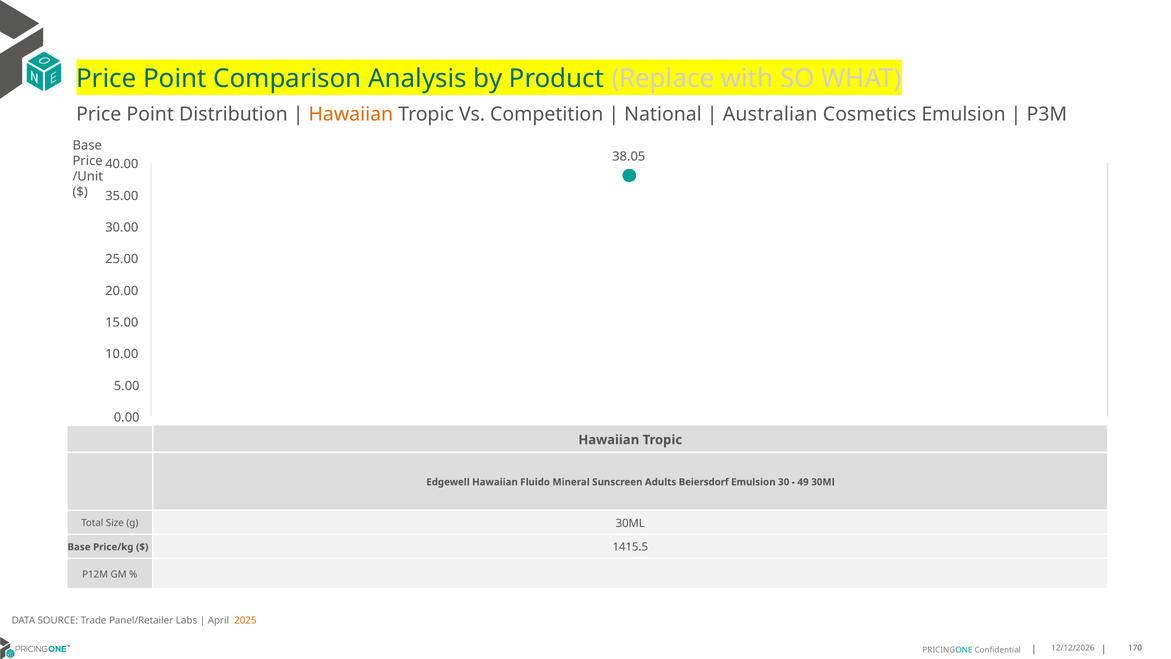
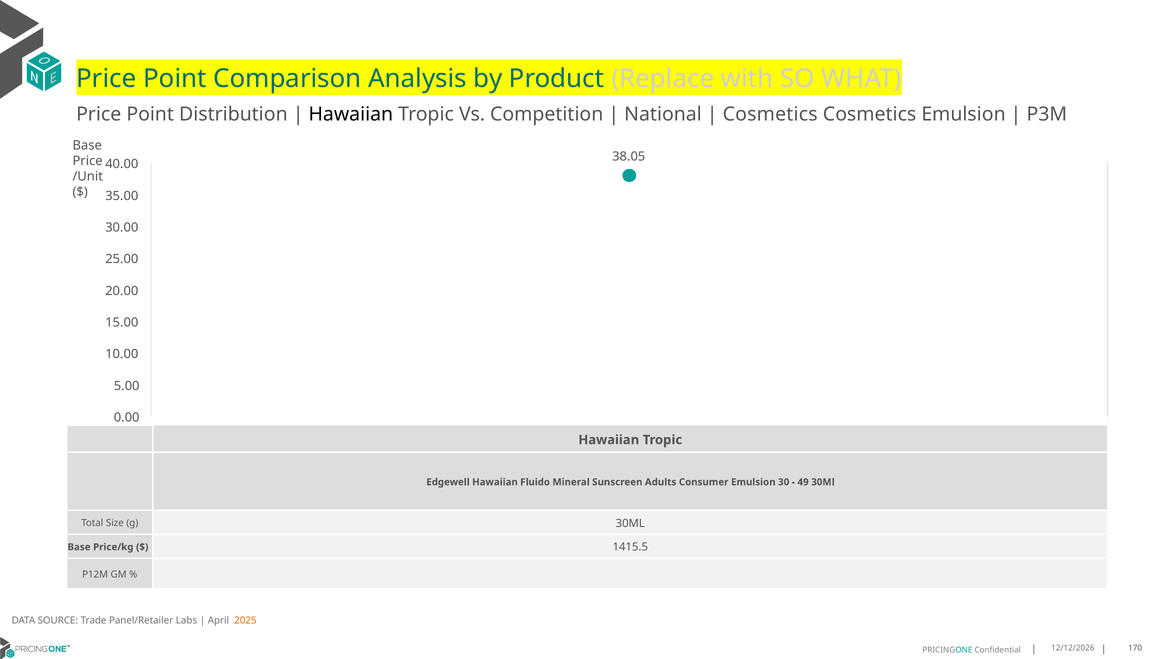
Hawaiian at (351, 114) colour: orange -> black
Australian at (770, 114): Australian -> Cosmetics
Beiersdorf: Beiersdorf -> Consumer
